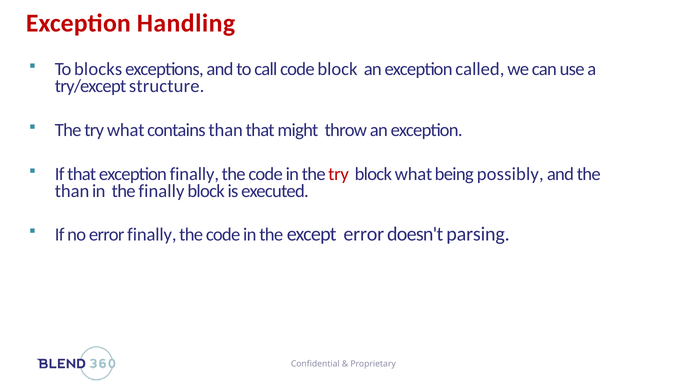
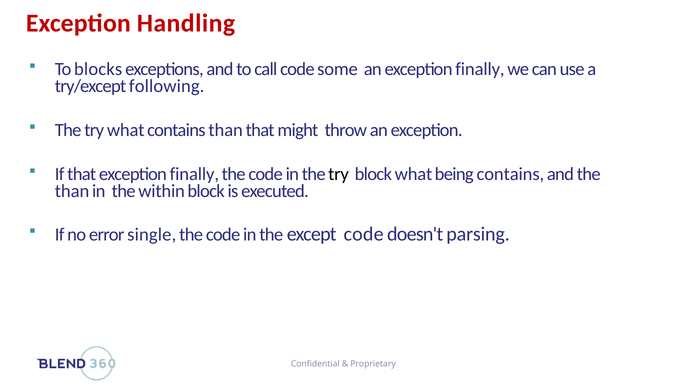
code block: block -> some
an exception called: called -> finally
structure: structure -> following
try at (339, 174) colour: red -> black
being possibly: possibly -> contains
the finally: finally -> within
error finally: finally -> single
except error: error -> code
